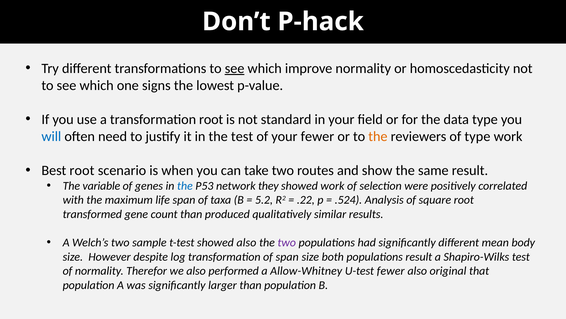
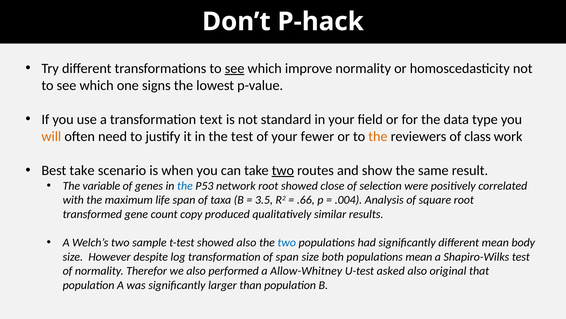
transformation root: root -> text
will colour: blue -> orange
of type: type -> class
Best root: root -> take
two at (283, 170) underline: none -> present
network they: they -> root
showed work: work -> close
5.2: 5.2 -> 3.5
.22: .22 -> .66
.524: .524 -> .004
count than: than -> copy
two at (287, 242) colour: purple -> blue
populations result: result -> mean
U-test fewer: fewer -> asked
